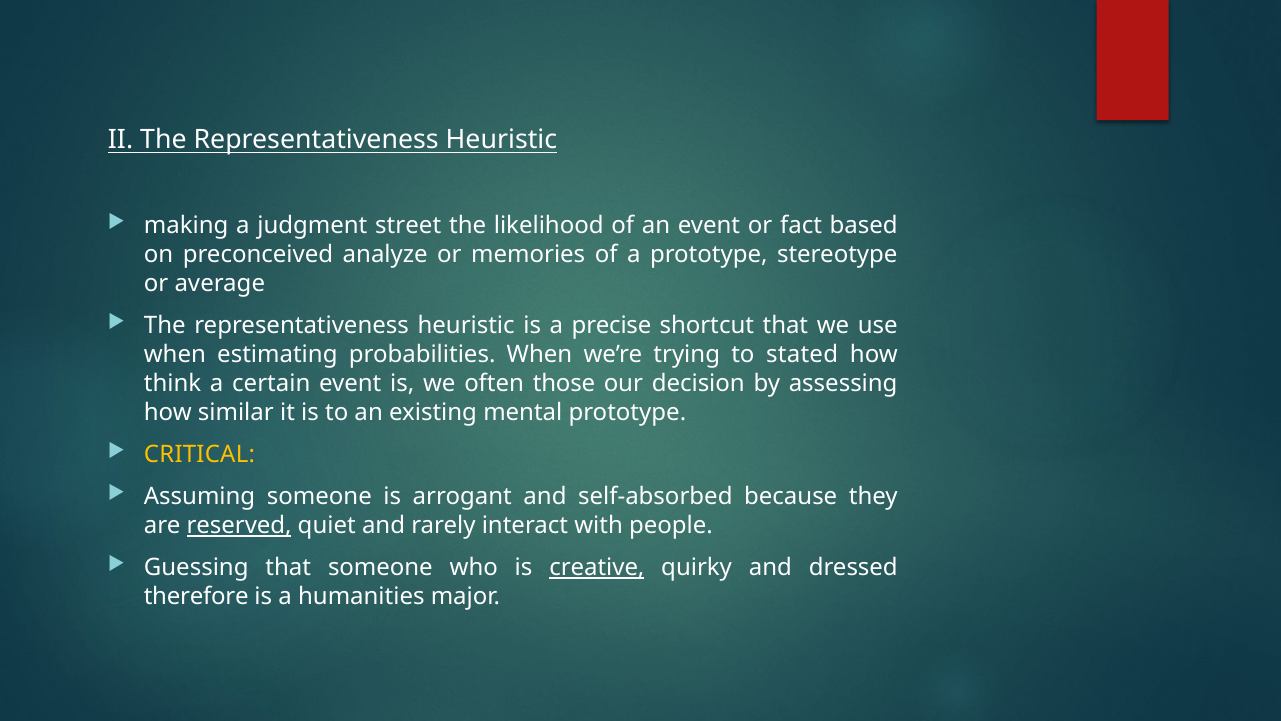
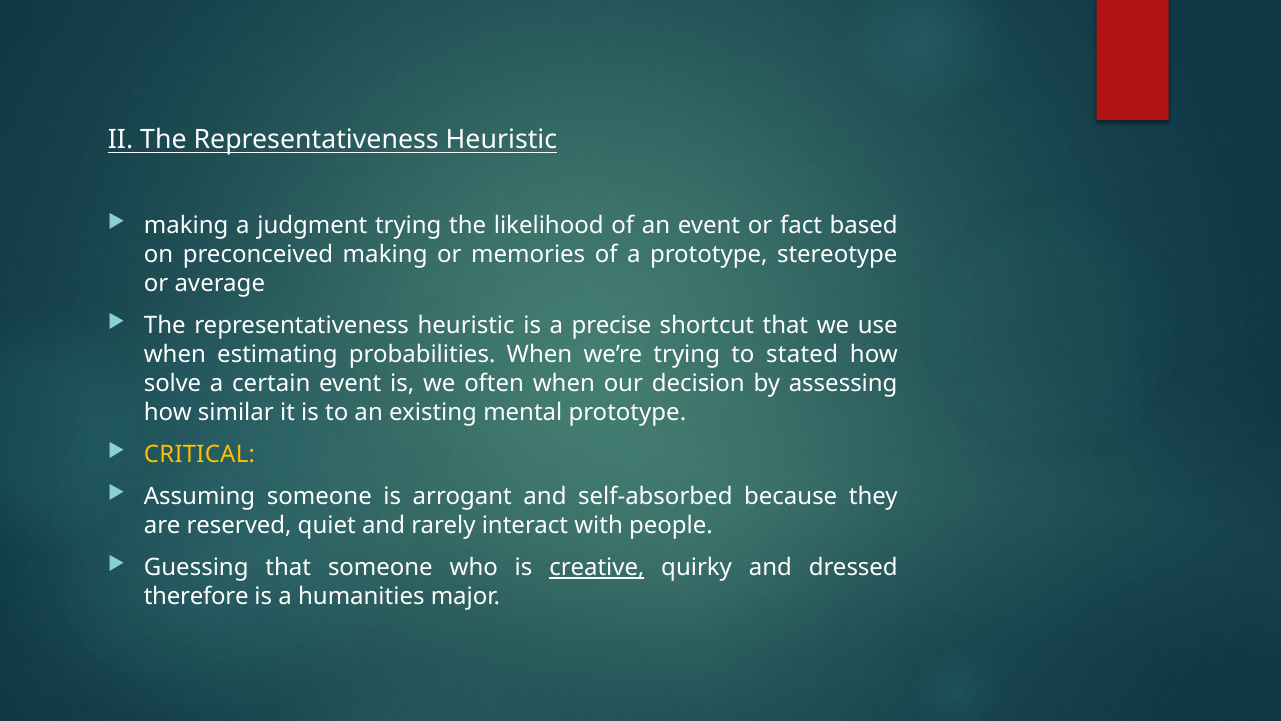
judgment street: street -> trying
preconceived analyze: analyze -> making
think: think -> solve
often those: those -> when
reserved underline: present -> none
